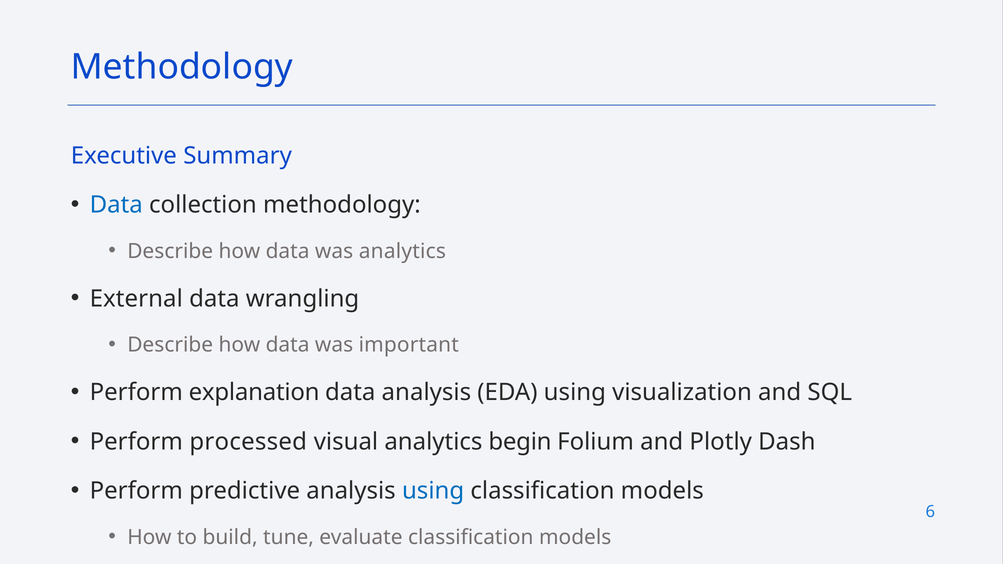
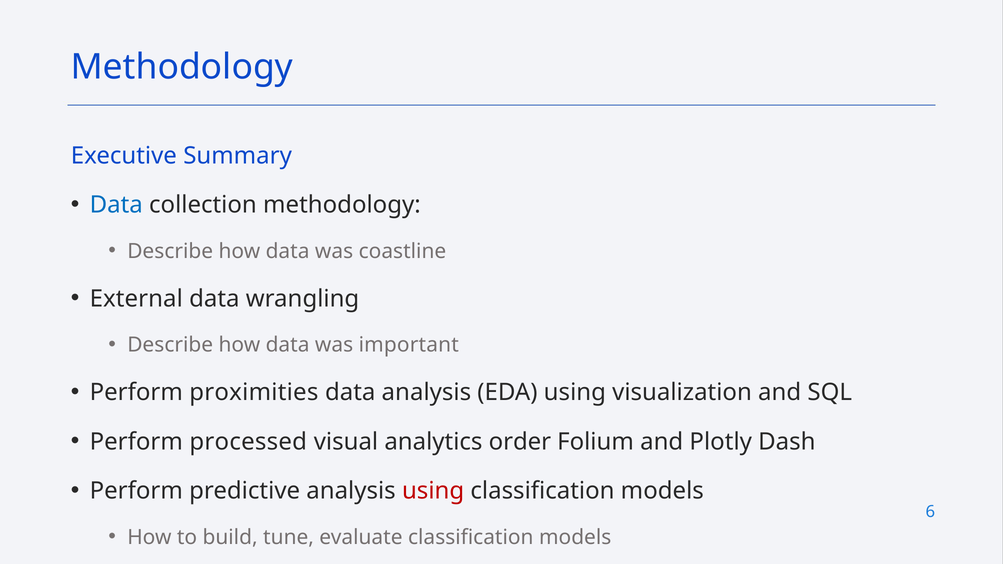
was analytics: analytics -> coastline
explanation: explanation -> proximities
begin: begin -> order
using at (433, 491) colour: blue -> red
